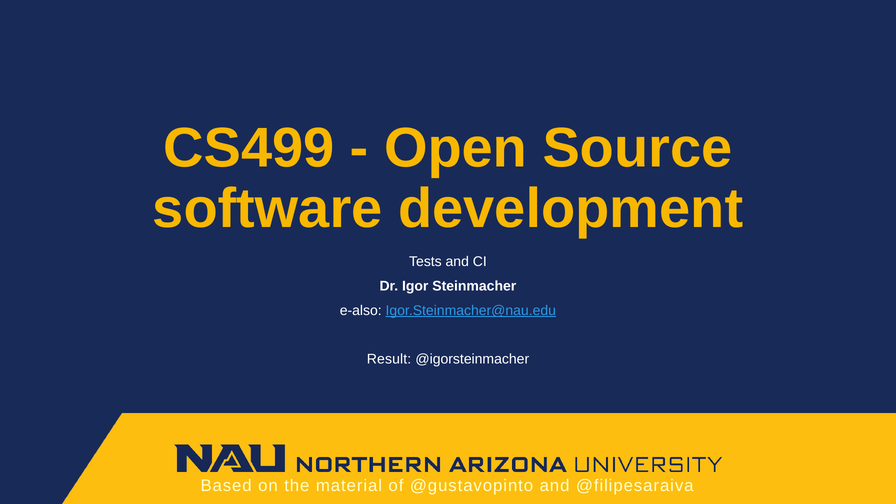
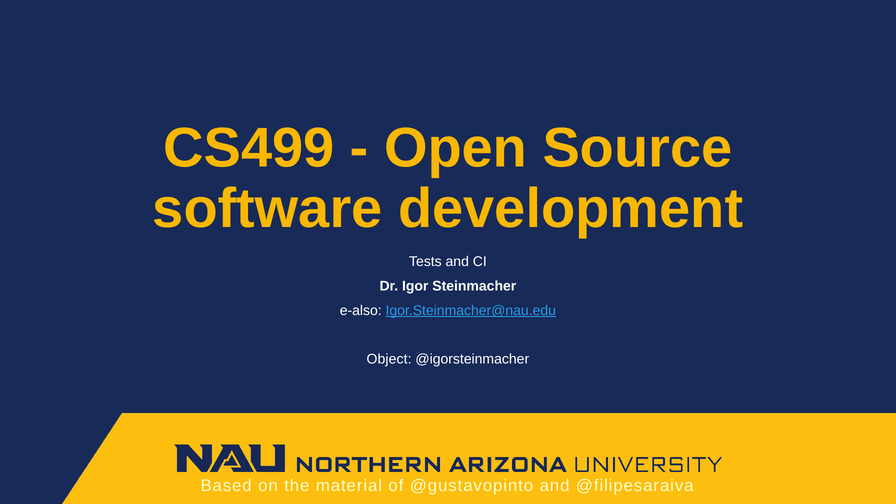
Result: Result -> Object
